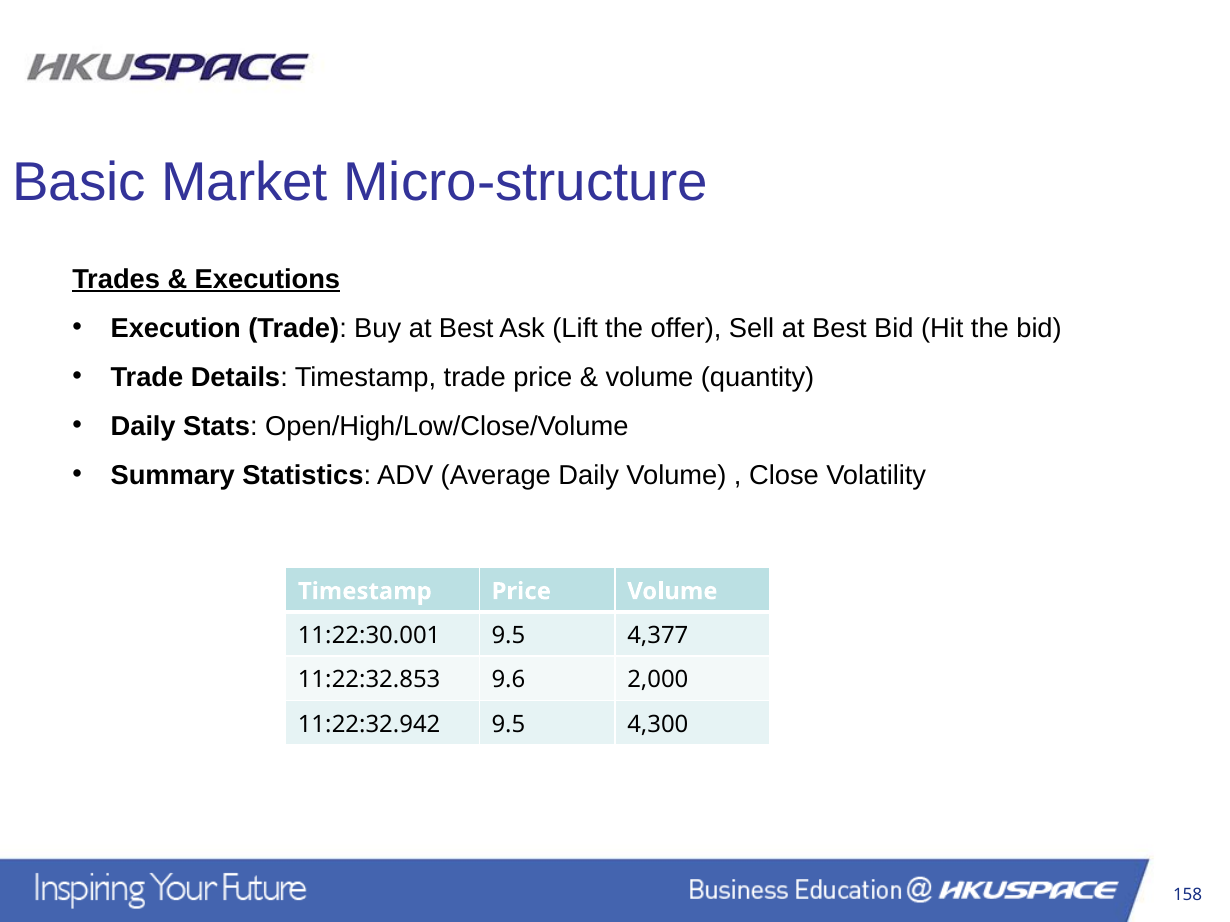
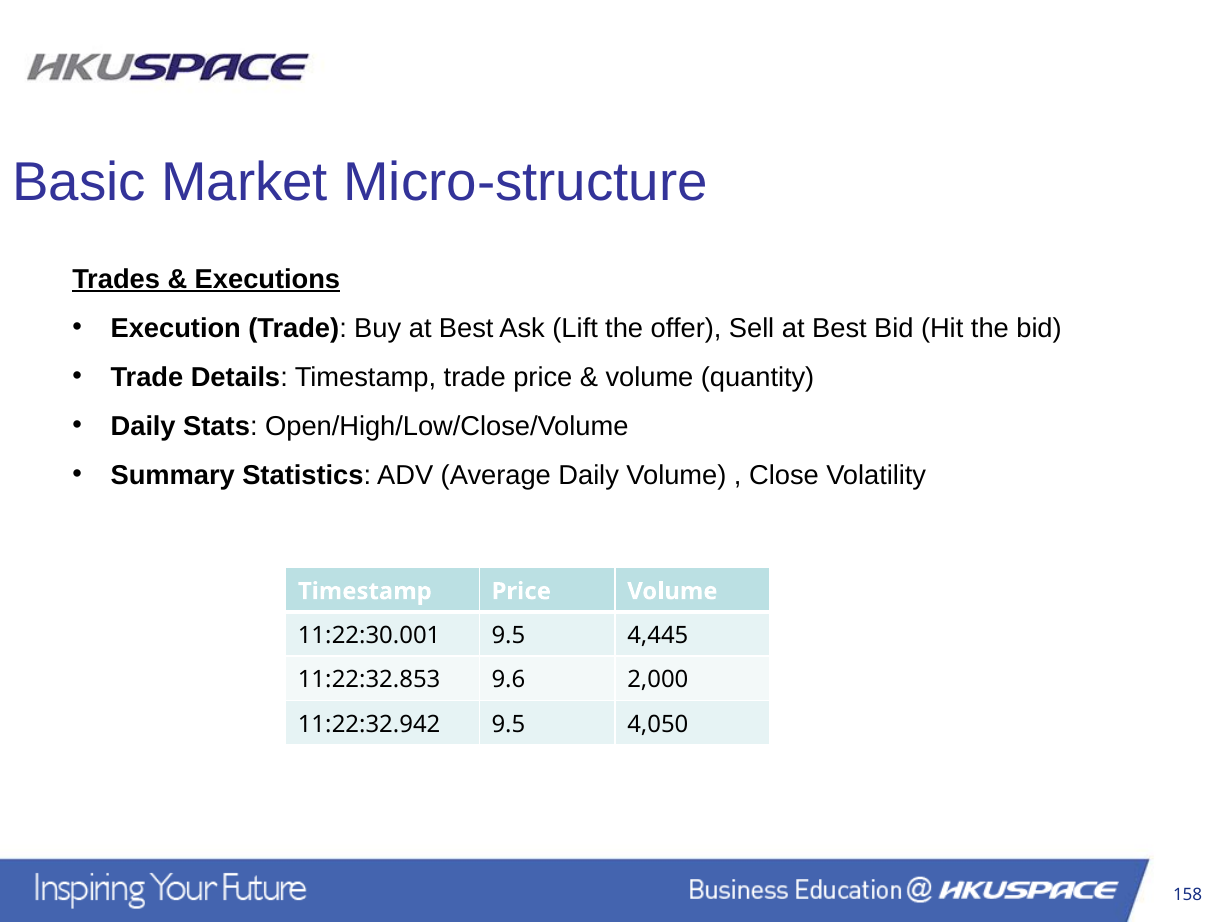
4,377: 4,377 -> 4,445
4,300: 4,300 -> 4,050
